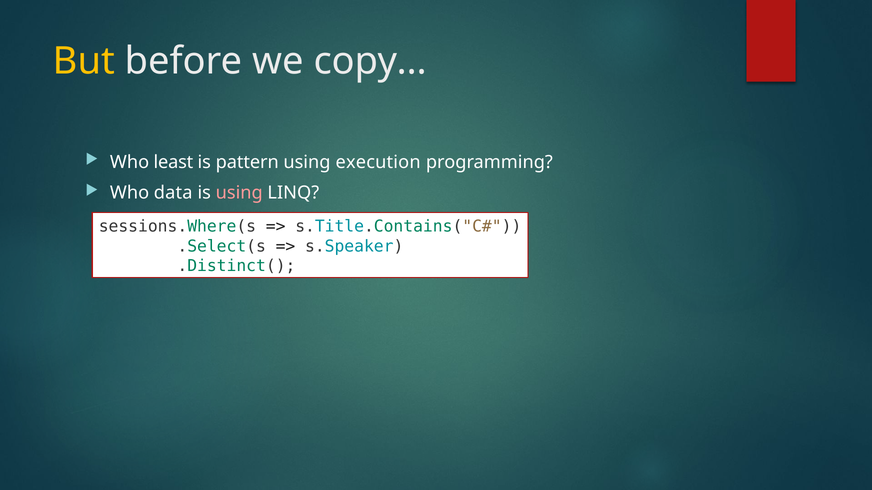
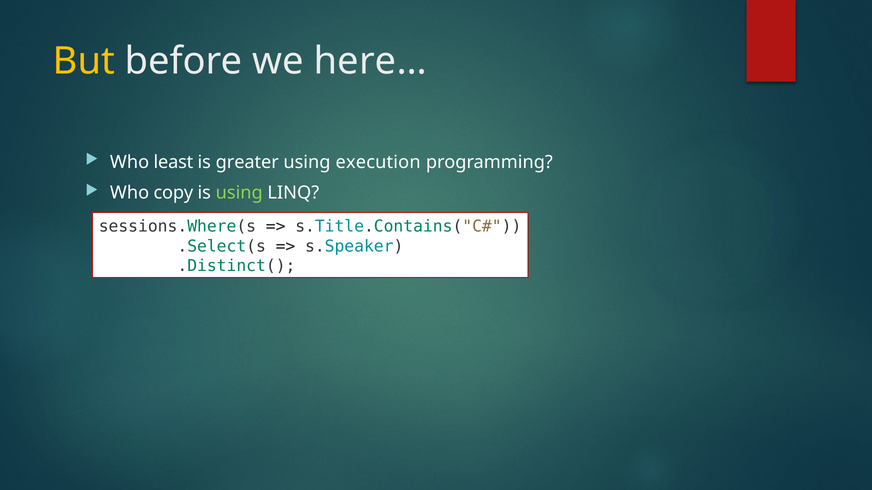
copy…: copy… -> here…
pattern: pattern -> greater
data: data -> copy
using at (239, 193) colour: pink -> light green
